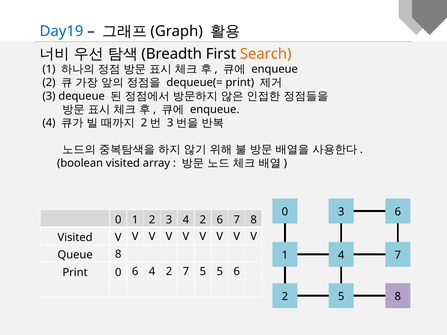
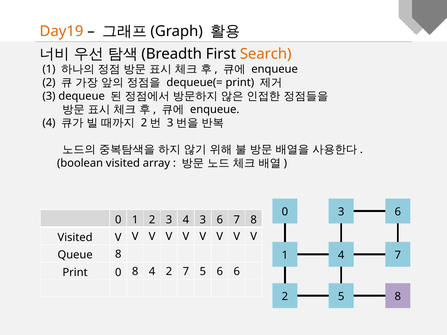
Day19 colour: blue -> orange
3 4 2: 2 -> 3
0 6: 6 -> 8
7 5 5: 5 -> 6
